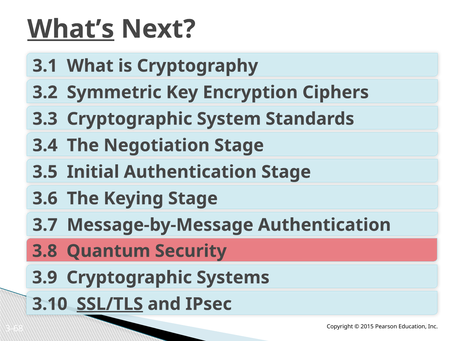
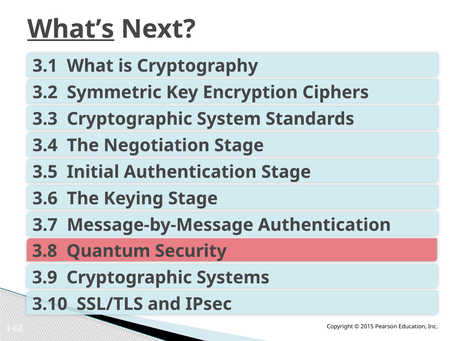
SSL/TLS underline: present -> none
